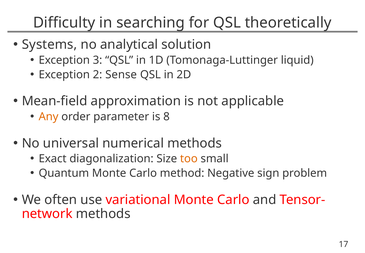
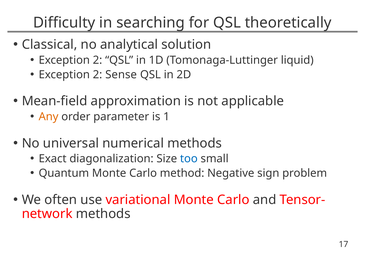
Systems: Systems -> Classical
3 at (98, 60): 3 -> 2
8: 8 -> 1
too colour: orange -> blue
